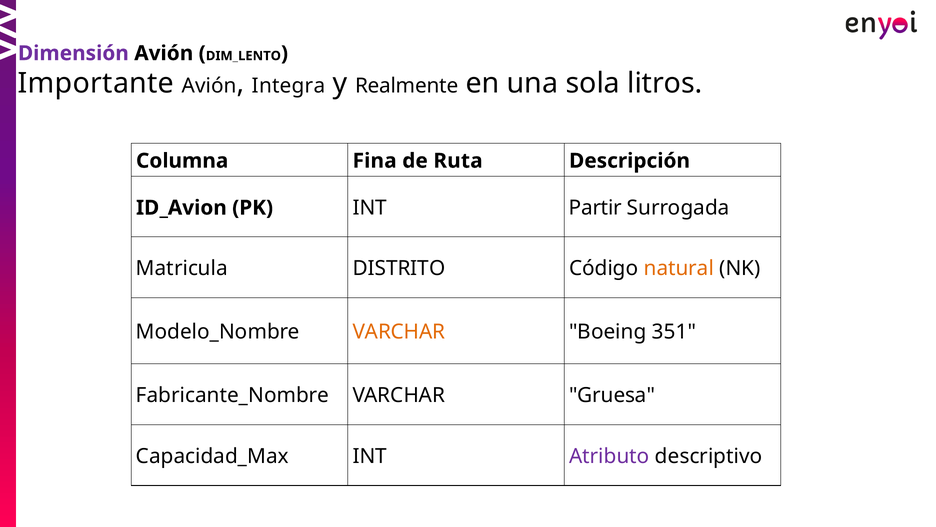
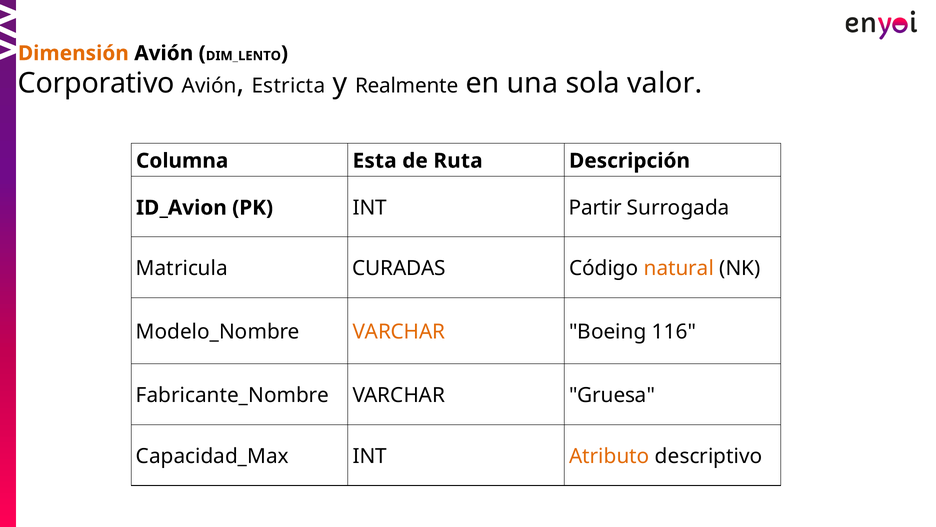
Dimensión colour: purple -> orange
Importante: Importante -> Corporativo
Integra: Integra -> Estricta
litros: litros -> valor
Fina: Fina -> Esta
DISTRITO: DISTRITO -> CURADAS
351: 351 -> 116
Atributo colour: purple -> orange
